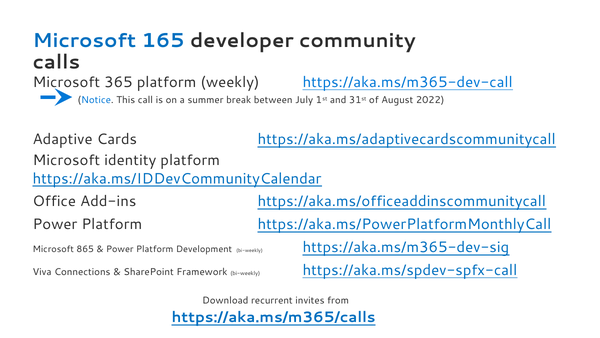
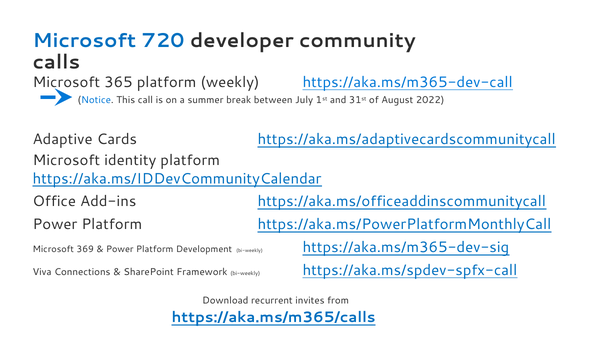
165: 165 -> 720
865: 865 -> 369
